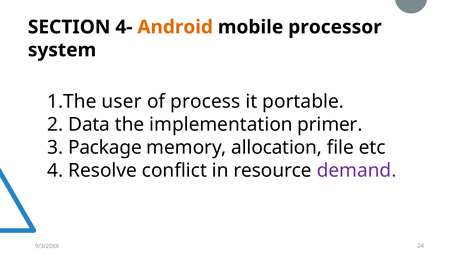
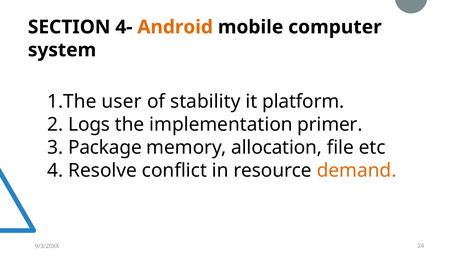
processor: processor -> computer
process: process -> stability
portable: portable -> platform
Data: Data -> Logs
demand colour: purple -> orange
